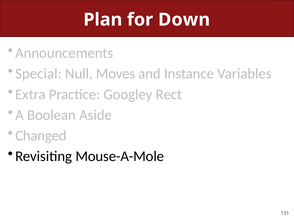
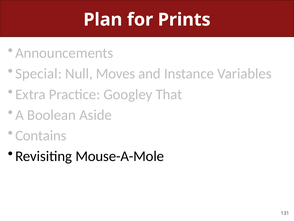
Down: Down -> Prints
Rect: Rect -> That
Changed: Changed -> Contains
